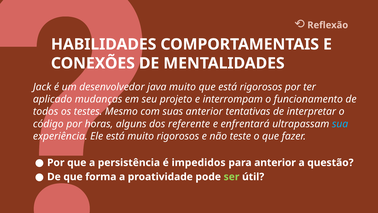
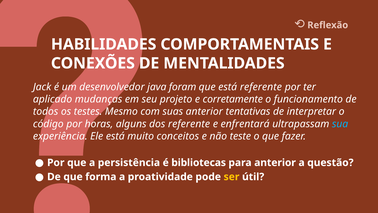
muito at (182, 87): muito -> foram
está rigorosos: rigorosos -> referente
interrompam: interrompam -> corretamente
rigorosos at (178, 136): rigorosos -> conceitos
impedidos: impedidos -> bibliotecas
ser colour: light green -> yellow
